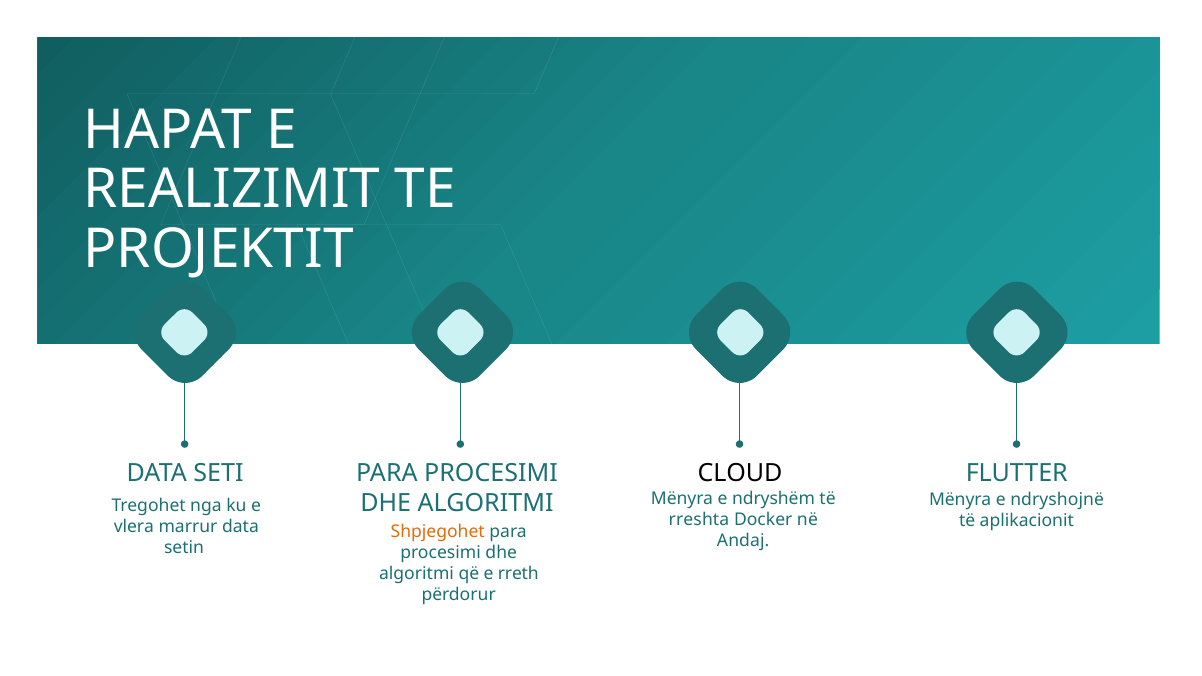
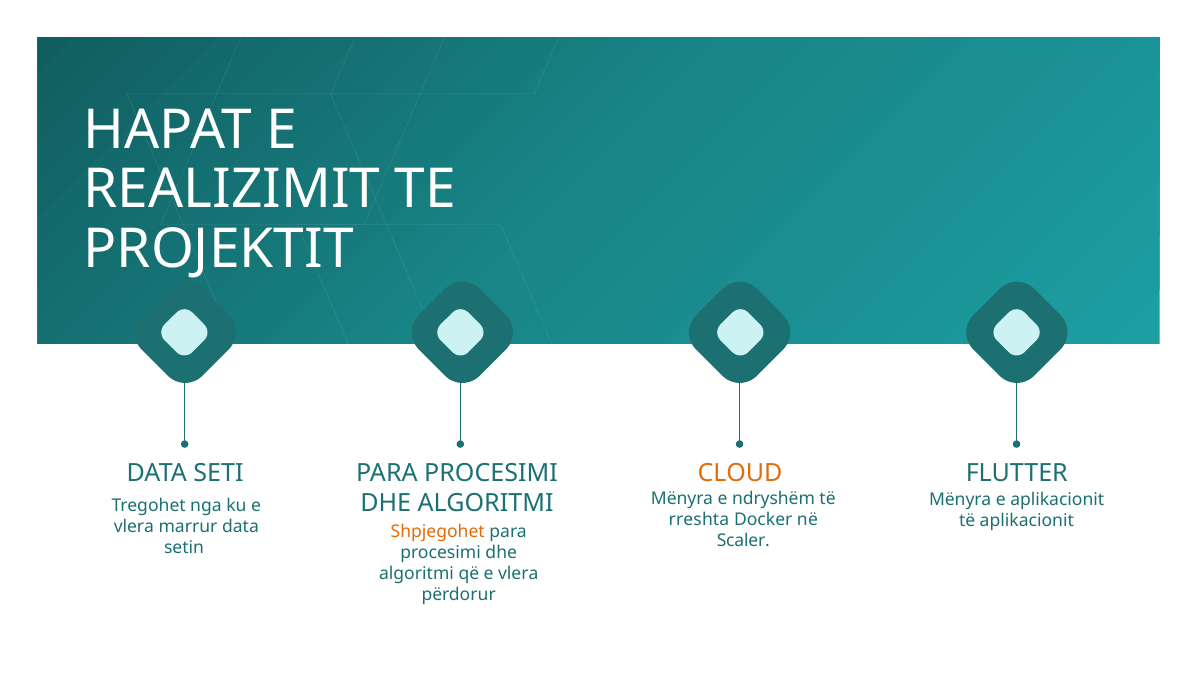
CLOUD colour: black -> orange
e ndryshojnë: ndryshojnë -> aplikacionit
Andaj: Andaj -> Scaler
që e rreth: rreth -> vlera
